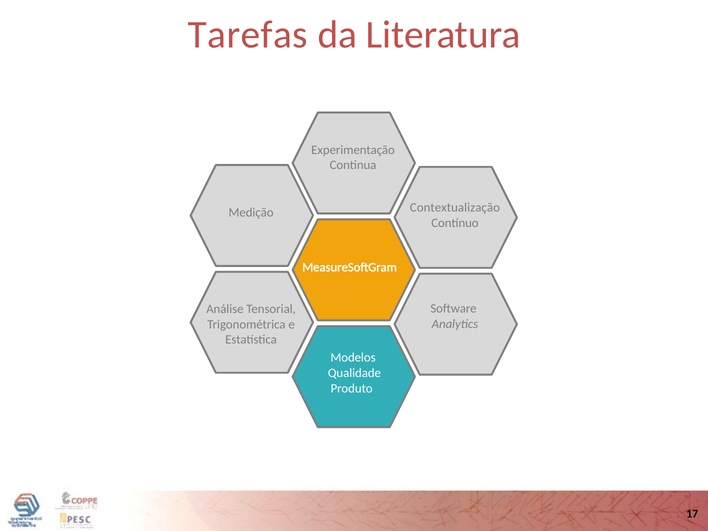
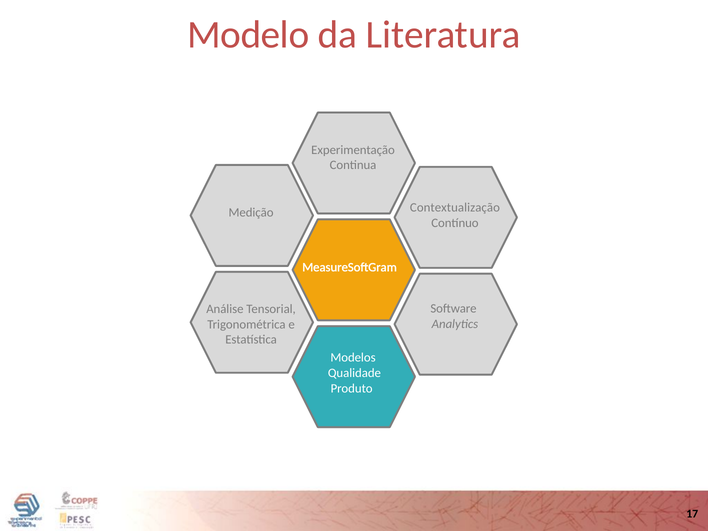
Tarefas: Tarefas -> Modelo
